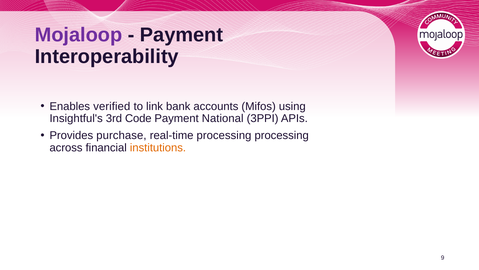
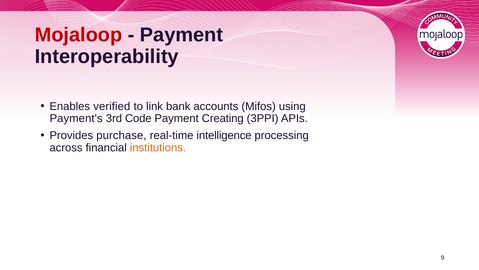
Mojaloop colour: purple -> red
Insightful's: Insightful's -> Payment's
National: National -> Creating
real-time processing: processing -> intelligence
